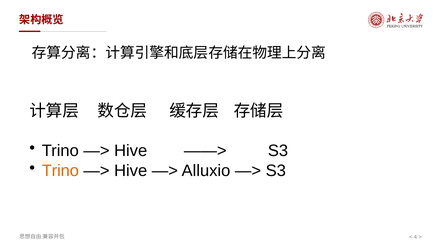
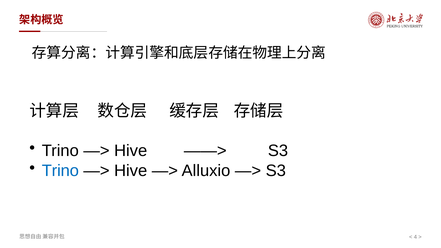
Trino at (60, 171) colour: orange -> blue
